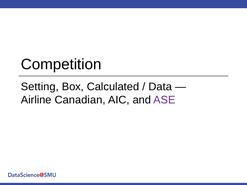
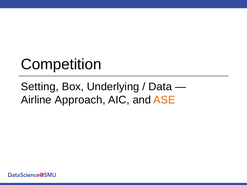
Calculated: Calculated -> Underlying
Canadian: Canadian -> Approach
ASE colour: purple -> orange
